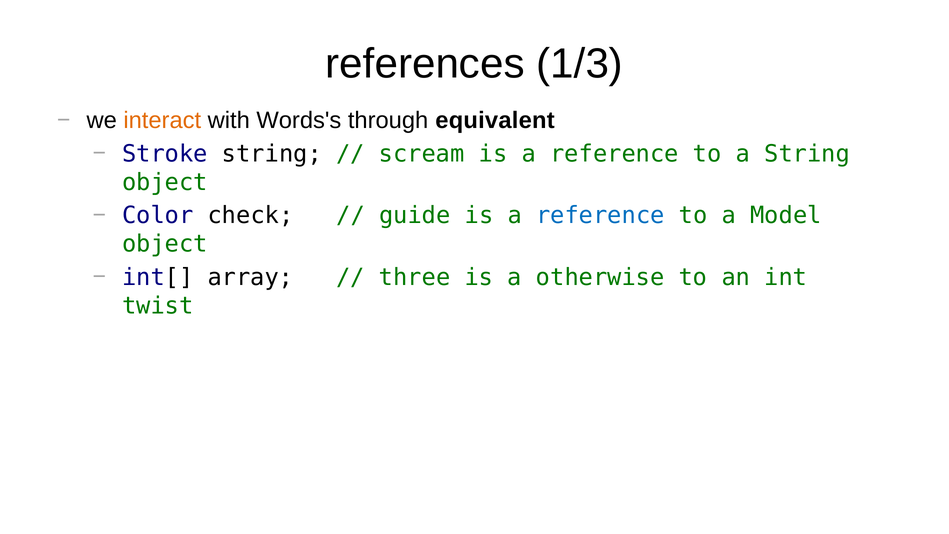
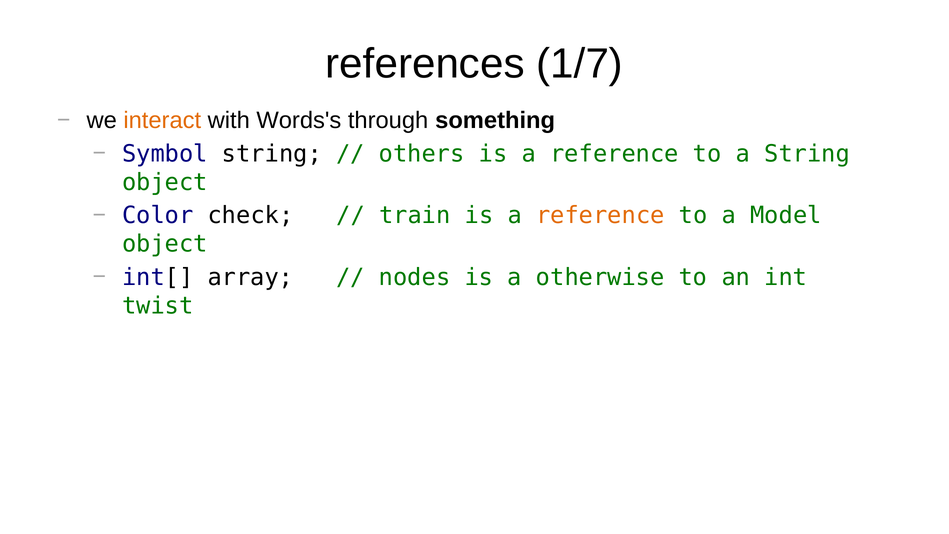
1/3: 1/3 -> 1/7
equivalent: equivalent -> something
Stroke: Stroke -> Symbol
scream: scream -> others
guide: guide -> train
reference at (600, 216) colour: blue -> orange
three: three -> nodes
